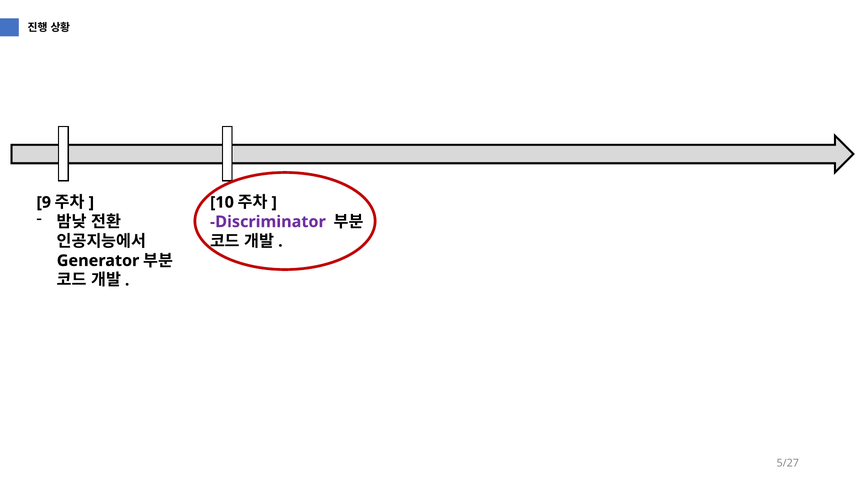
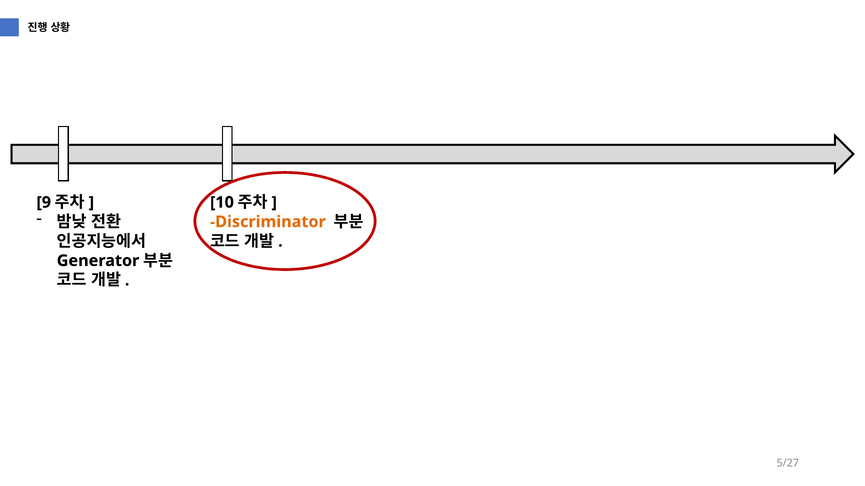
Discriminator colour: purple -> orange
